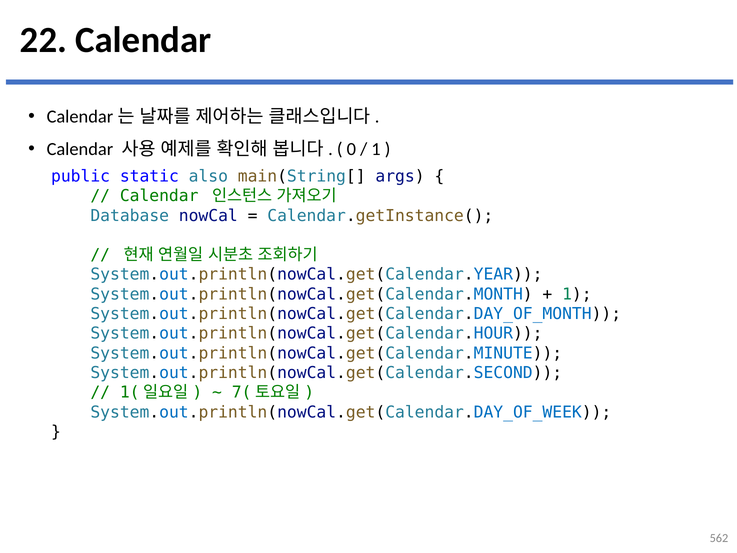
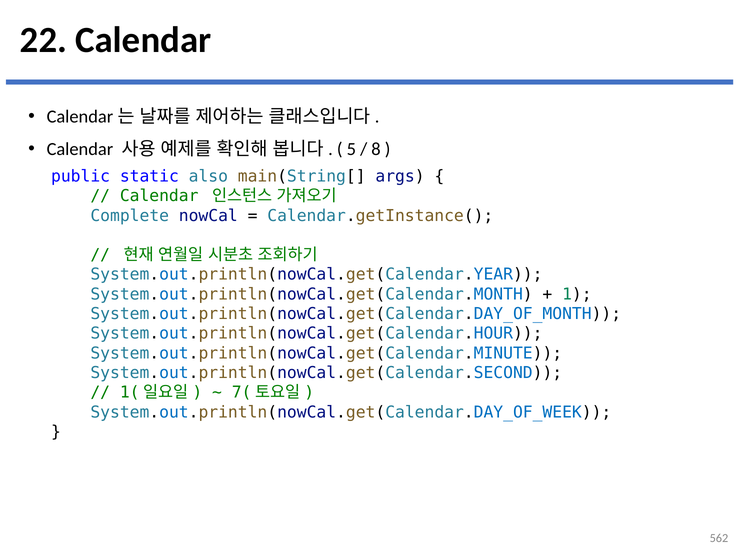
0: 0 -> 5
1 at (376, 149): 1 -> 8
Database: Database -> Complete
